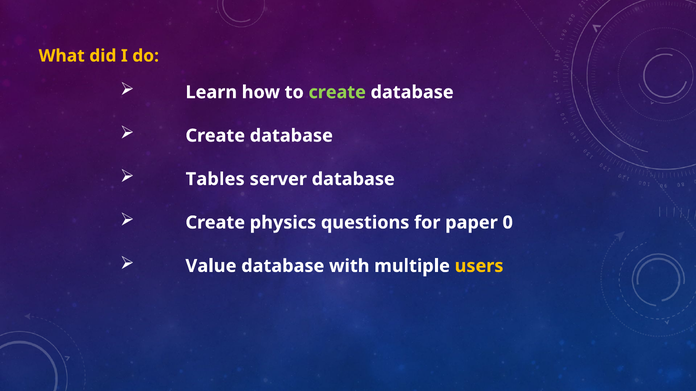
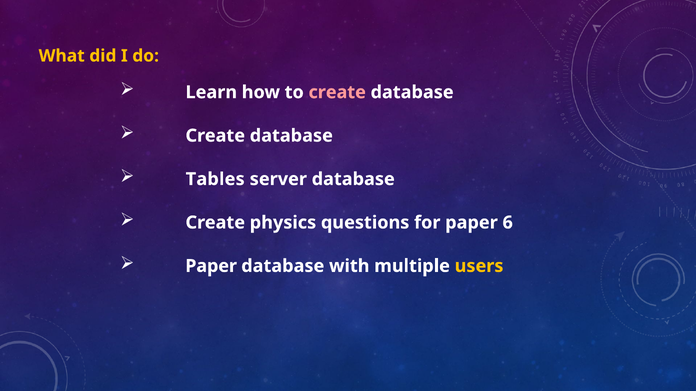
create at (337, 92) colour: light green -> pink
0: 0 -> 6
Value at (211, 266): Value -> Paper
